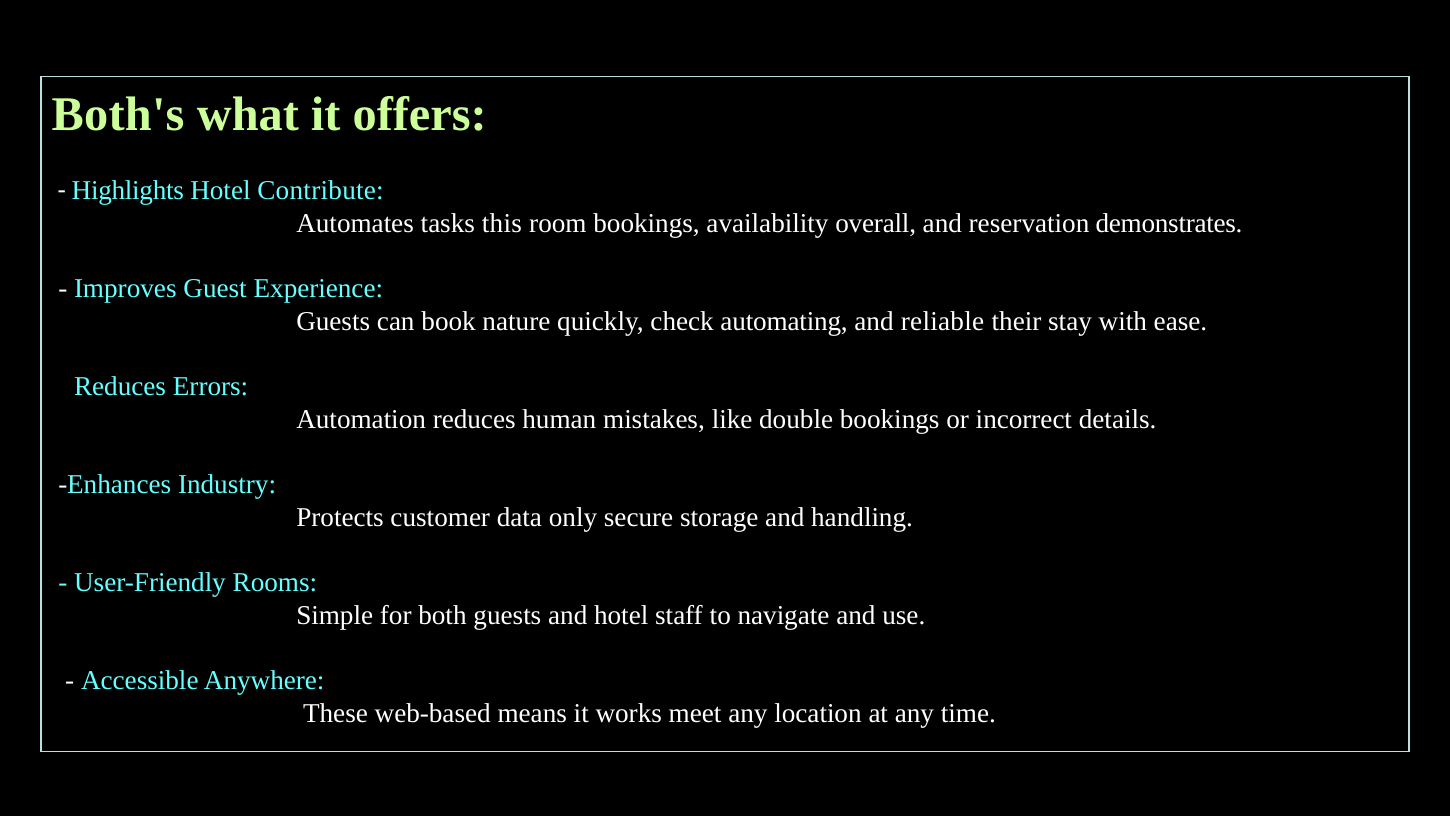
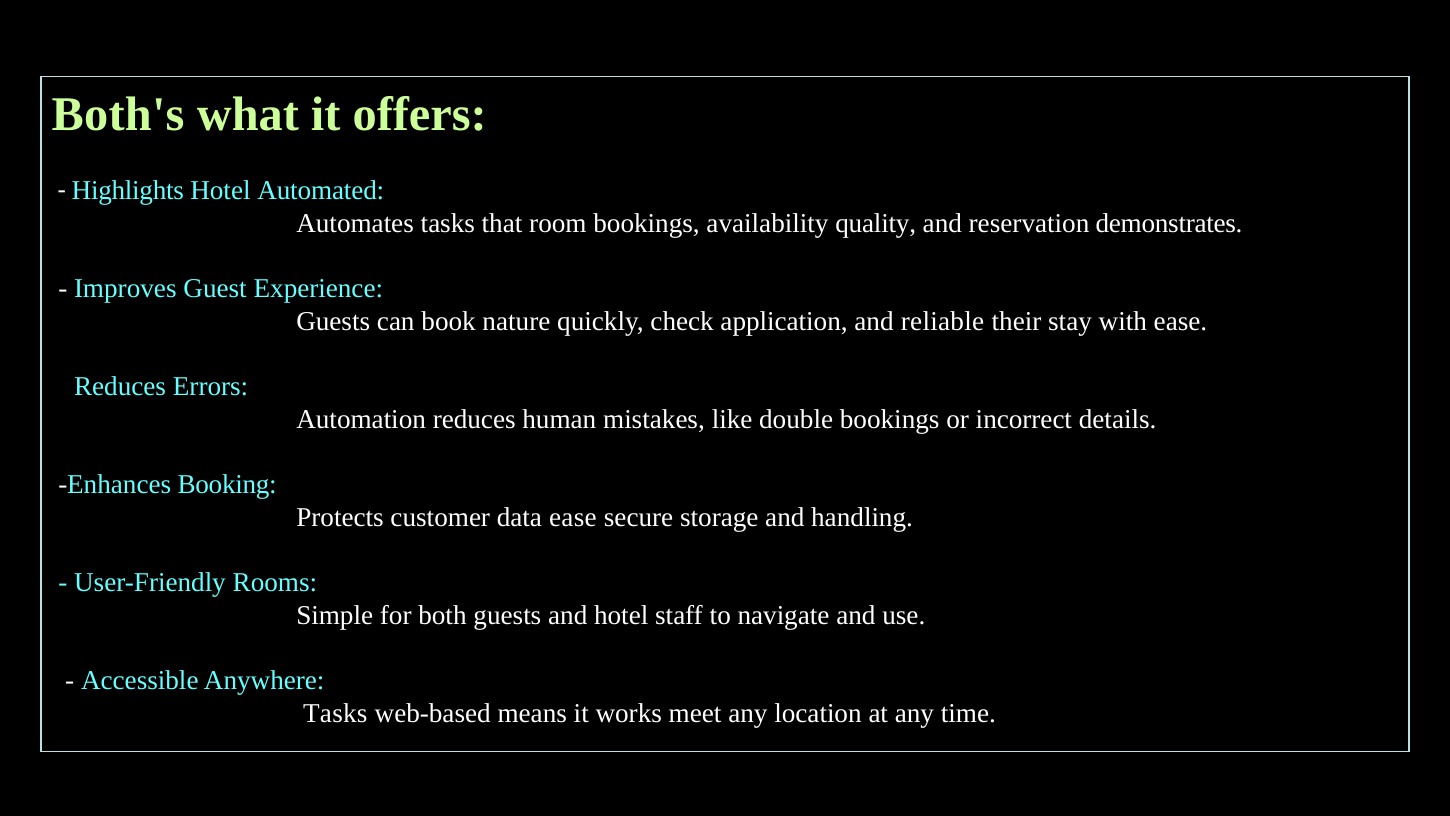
Contribute: Contribute -> Automated
this: this -> that
overall: overall -> quality
automating: automating -> application
Industry: Industry -> Booking
data only: only -> ease
These at (335, 713): These -> Tasks
